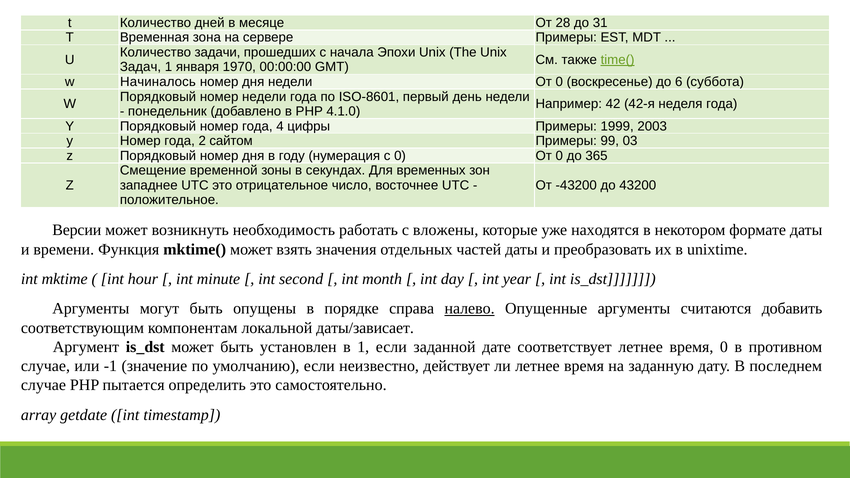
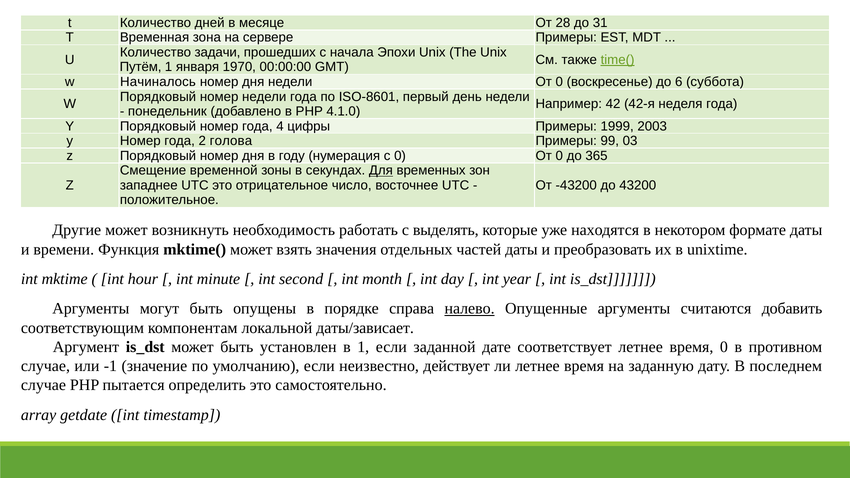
Задач: Задач -> Путём
сайтом: сайтом -> голова
Для underline: none -> present
Версии: Версии -> Другие
вложены: вложены -> выделять
